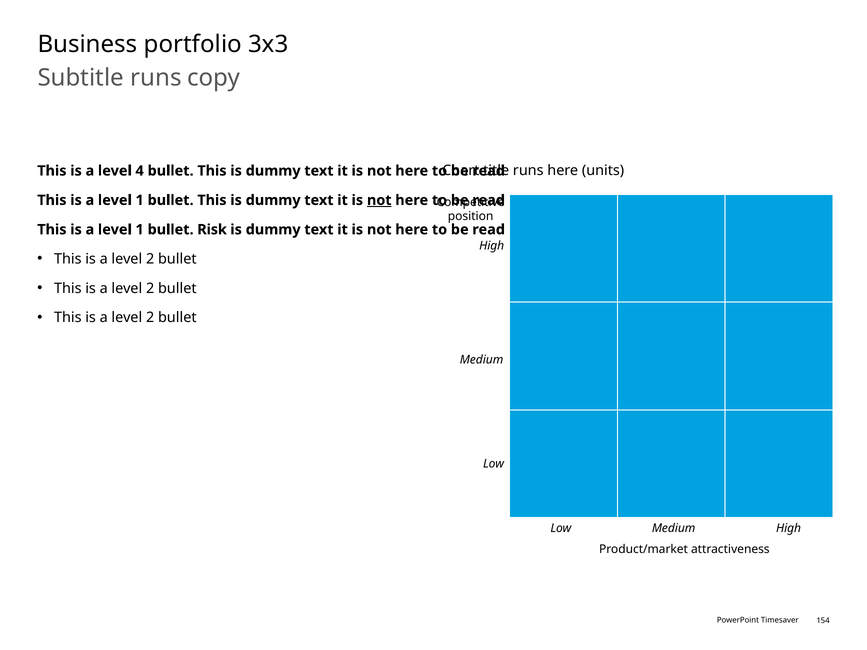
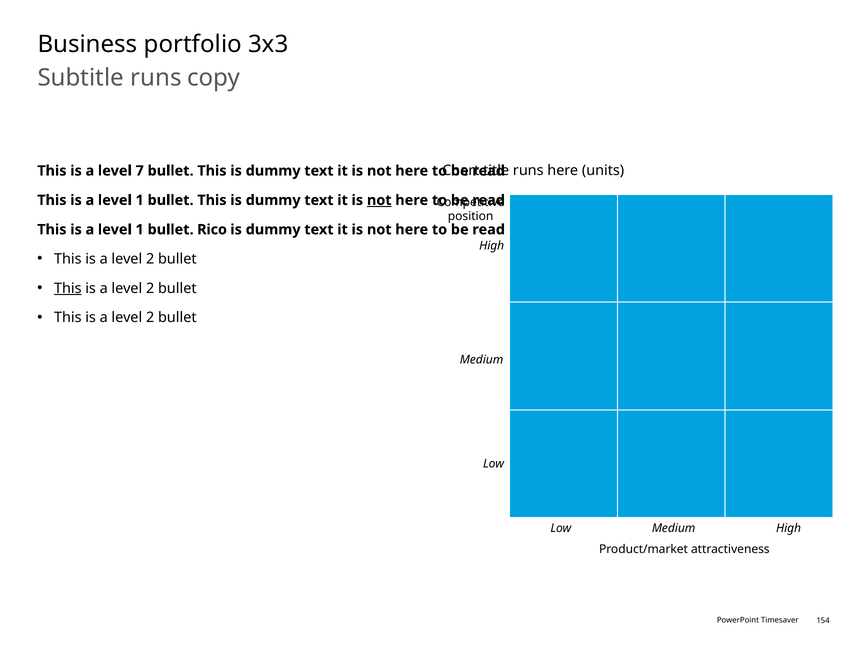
4: 4 -> 7
Risk: Risk -> Rico
This at (68, 288) underline: none -> present
